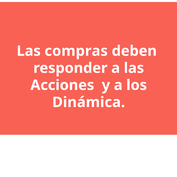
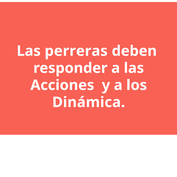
compras: compras -> perreras
